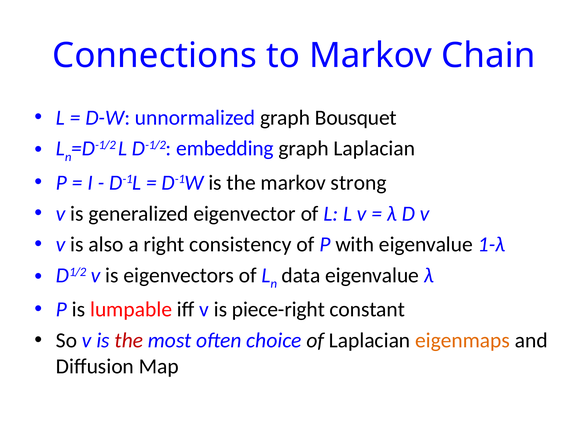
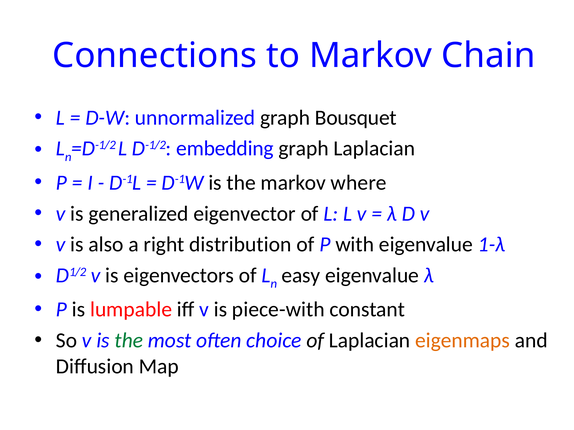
strong: strong -> where
consistency: consistency -> distribution
data: data -> easy
piece-right: piece-right -> piece-with
the at (129, 341) colour: red -> green
